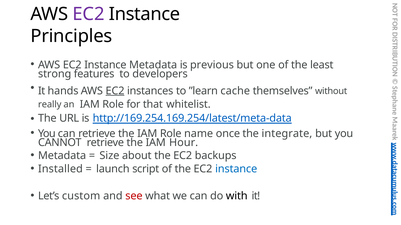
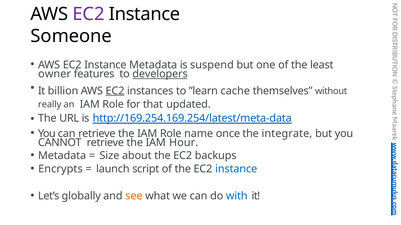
Principles: Principles -> Someone
previous: previous -> suspend
strong: strong -> owner
developers underline: none -> present
hands: hands -> billion
whitelist: whitelist -> updated
Installed: Installed -> Encrypts
custom: custom -> globally
see colour: red -> orange
with colour: black -> blue
